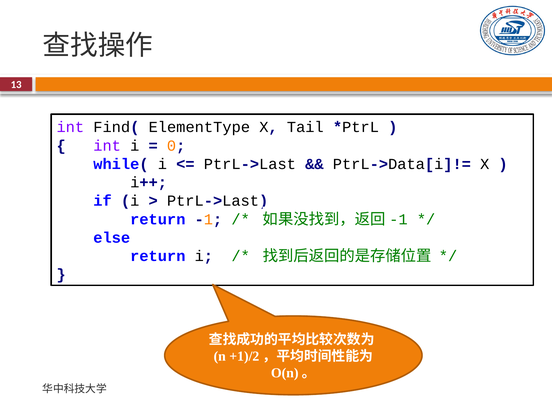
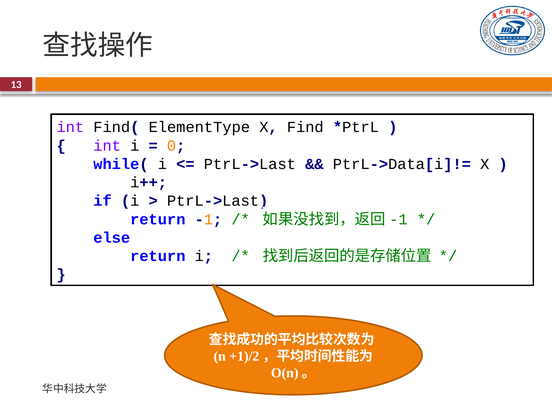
Tail: Tail -> Find
